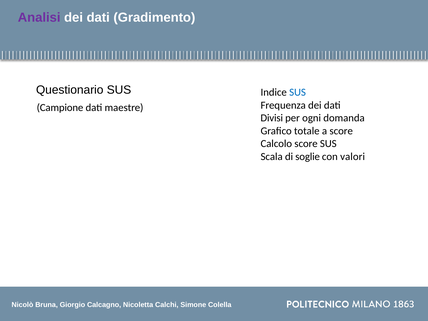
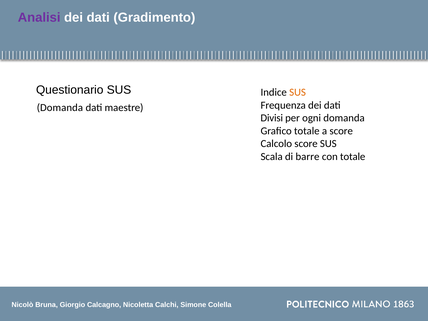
SUS at (298, 92) colour: blue -> orange
Campione at (60, 108): Campione -> Domanda
soglie: soglie -> barre
con valori: valori -> totale
